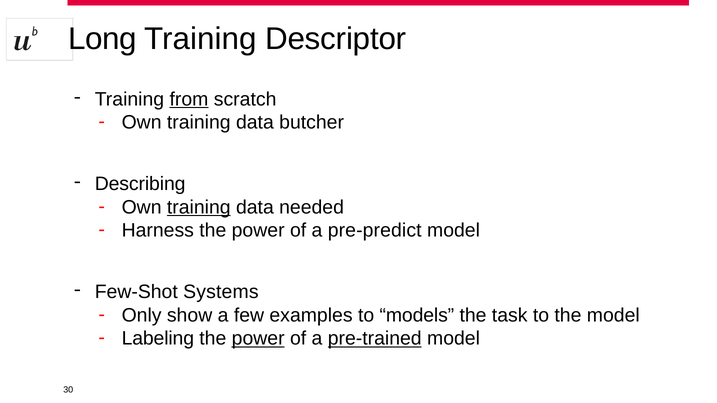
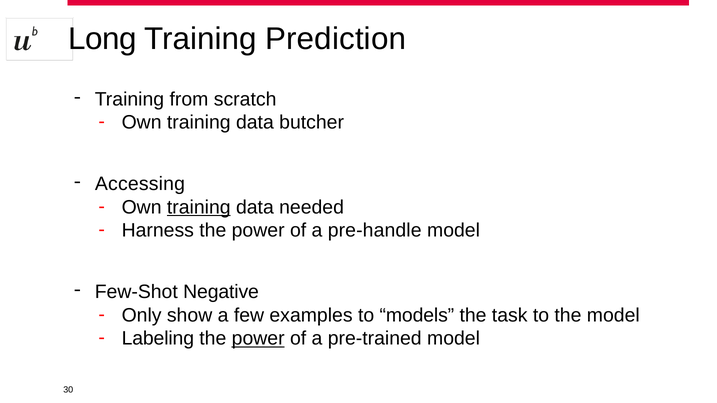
Descriptor: Descriptor -> Prediction
from underline: present -> none
Describing: Describing -> Accessing
pre-predict: pre-predict -> pre-handle
Systems: Systems -> Negative
pre-trained underline: present -> none
